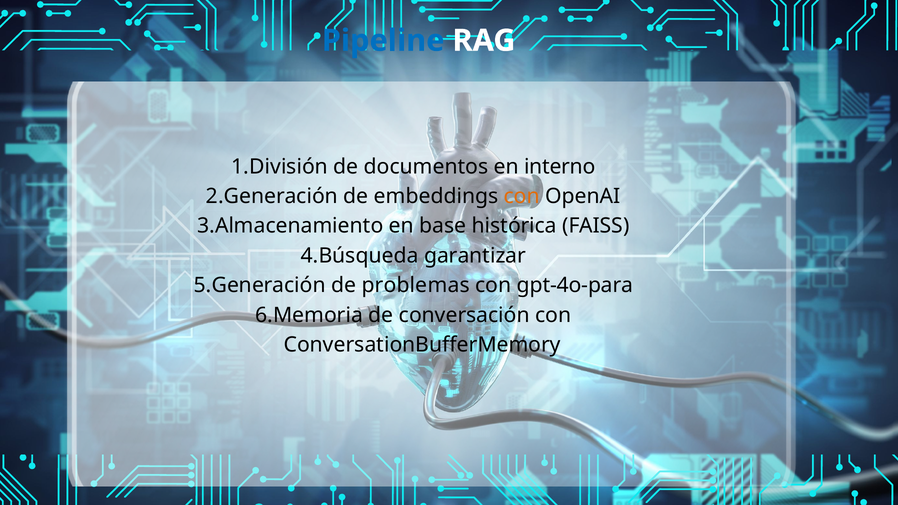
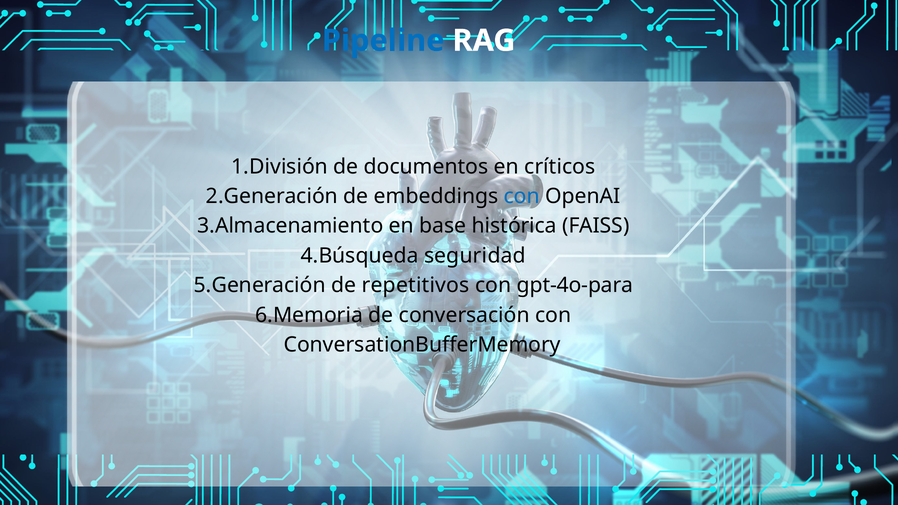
interno: interno -> críticos
con at (522, 196) colour: orange -> blue
garantizar: garantizar -> seguridad
problemas: problemas -> repetitivos
